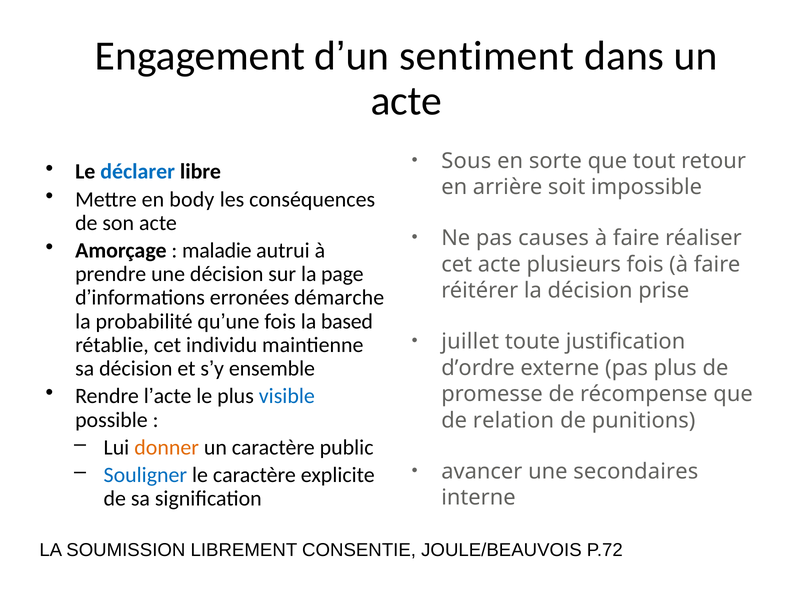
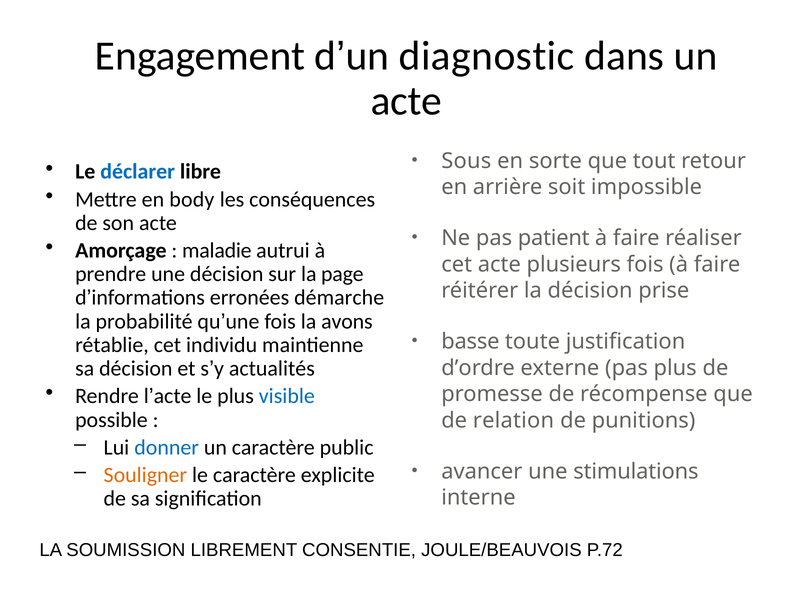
sentiment: sentiment -> diagnostic
causes: causes -> patient
based: based -> avons
juillet: juillet -> basse
ensemble: ensemble -> actualités
donner colour: orange -> blue
Souligner colour: blue -> orange
secondaires: secondaires -> stimulations
